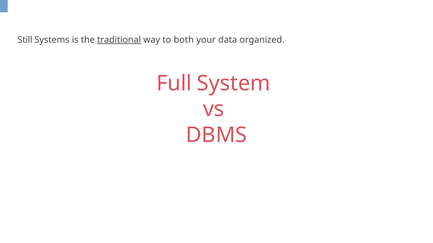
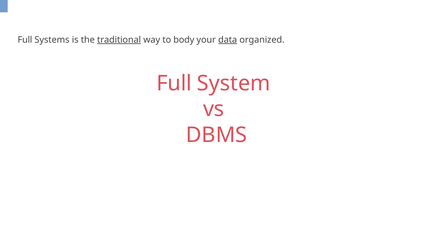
Still at (25, 40): Still -> Full
both: both -> body
data underline: none -> present
